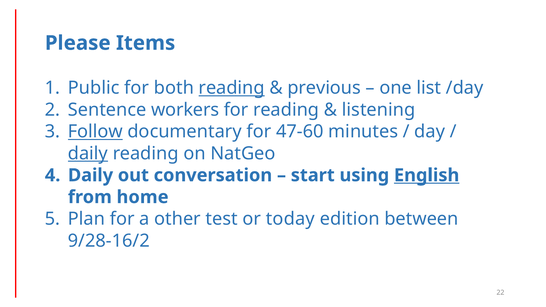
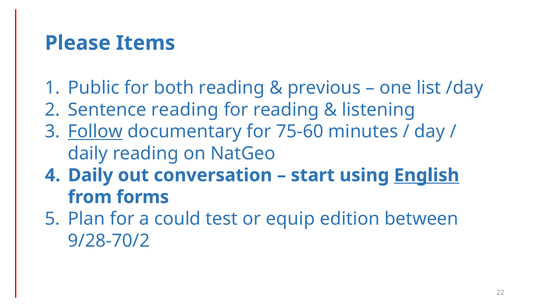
reading at (232, 88) underline: present -> none
Sentence workers: workers -> reading
47-60: 47-60 -> 75-60
daily at (88, 153) underline: present -> none
home: home -> forms
other: other -> could
today: today -> equip
9/28-16/2: 9/28-16/2 -> 9/28-70/2
